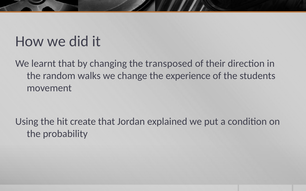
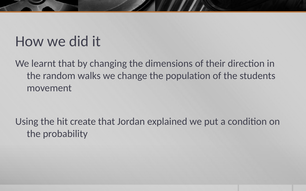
transposed: transposed -> dimensions
experience: experience -> population
